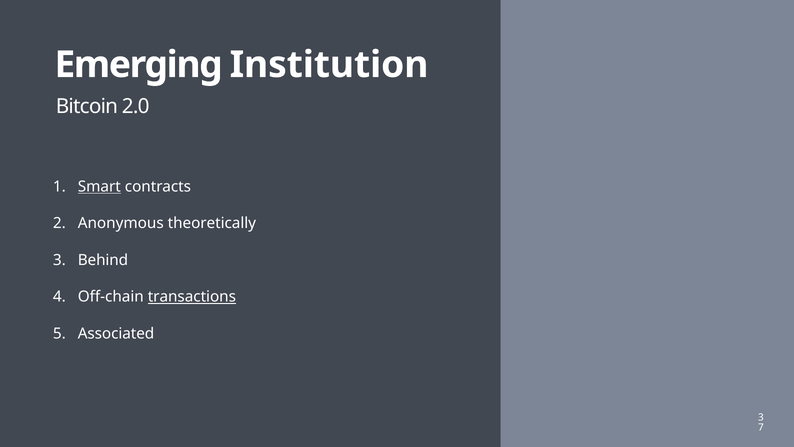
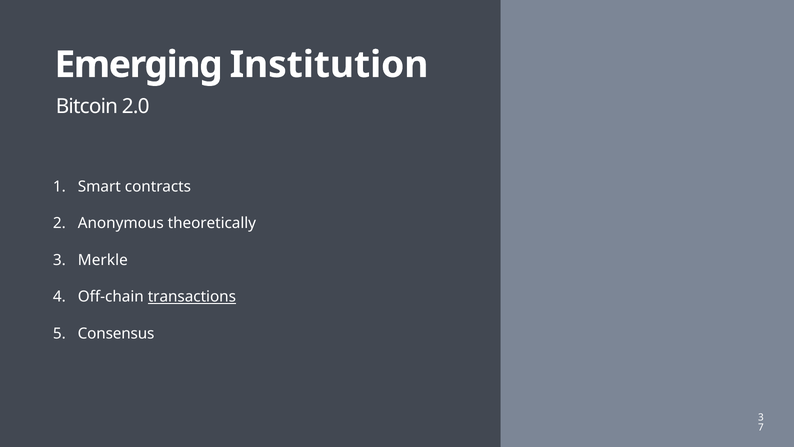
Smart underline: present -> none
Behind: Behind -> Merkle
Associated: Associated -> Consensus
